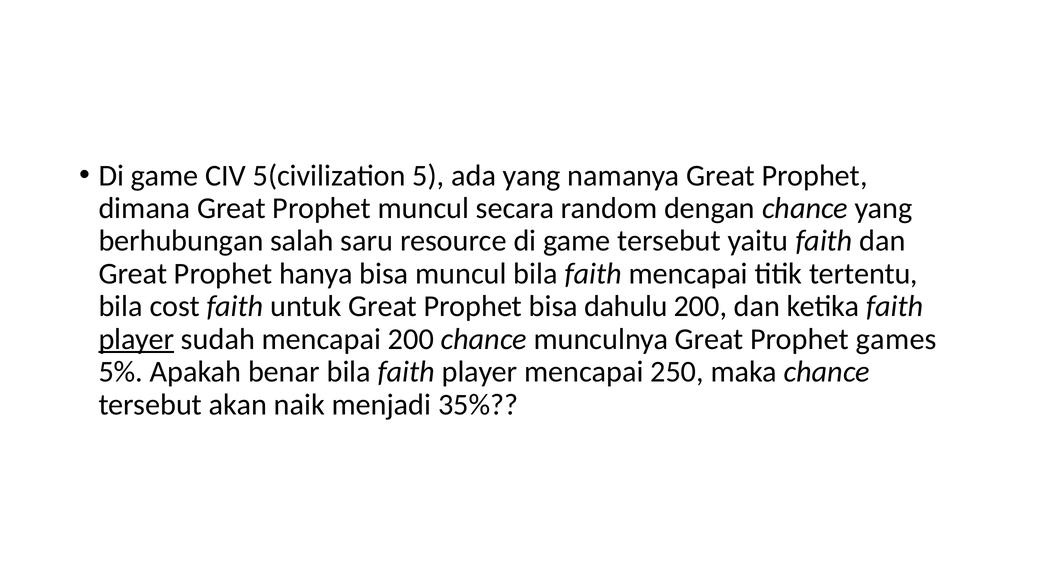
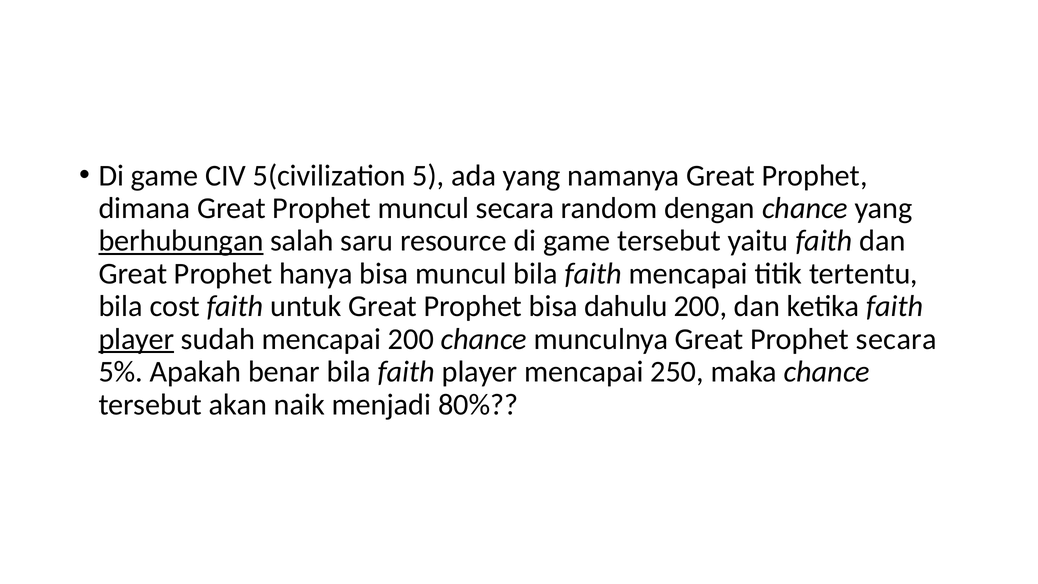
berhubungan underline: none -> present
Prophet games: games -> secara
35%: 35% -> 80%
